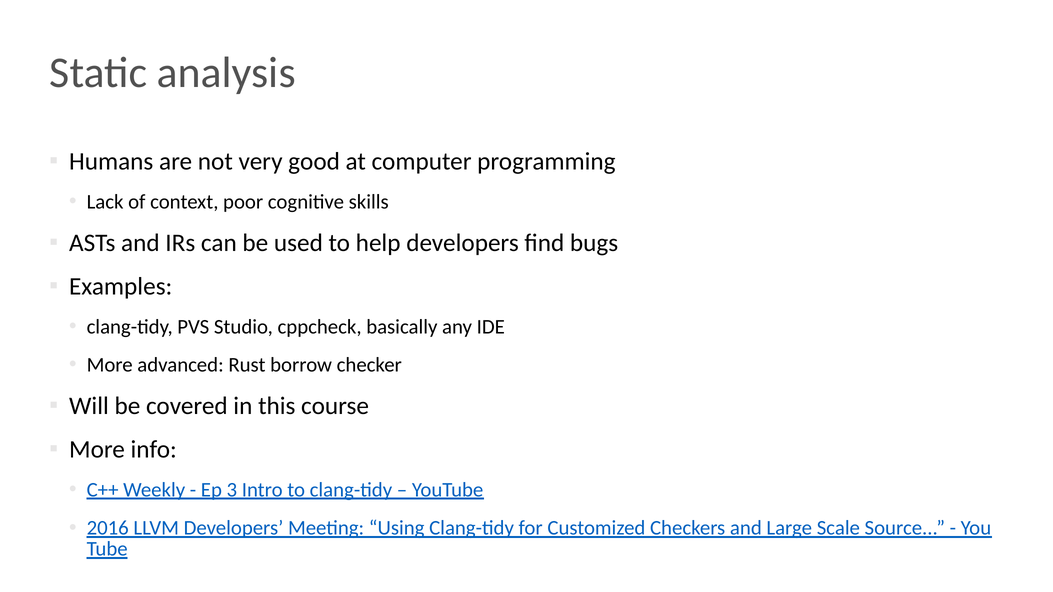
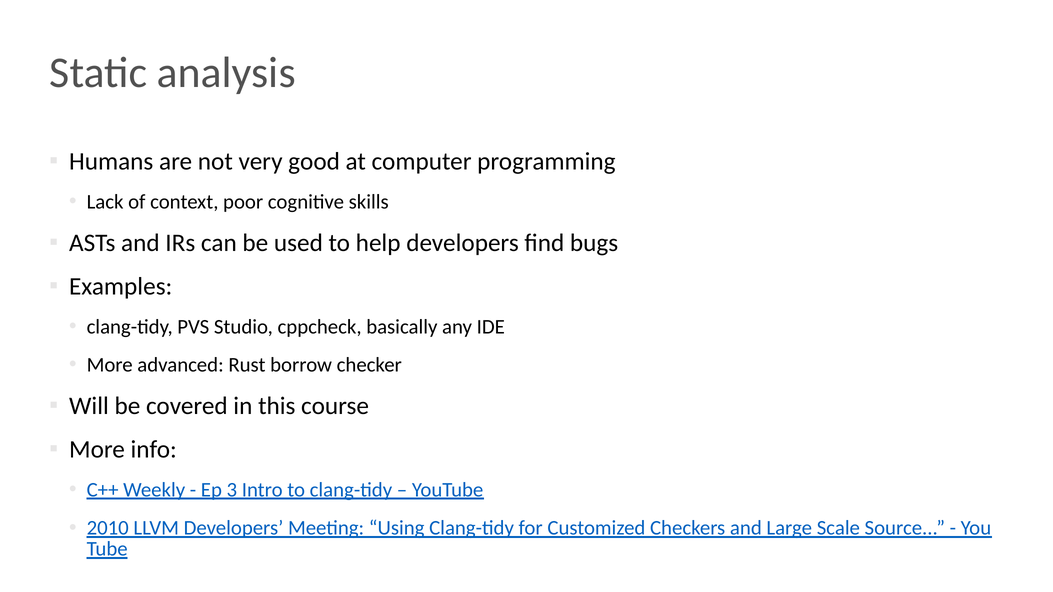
2016: 2016 -> 2010
